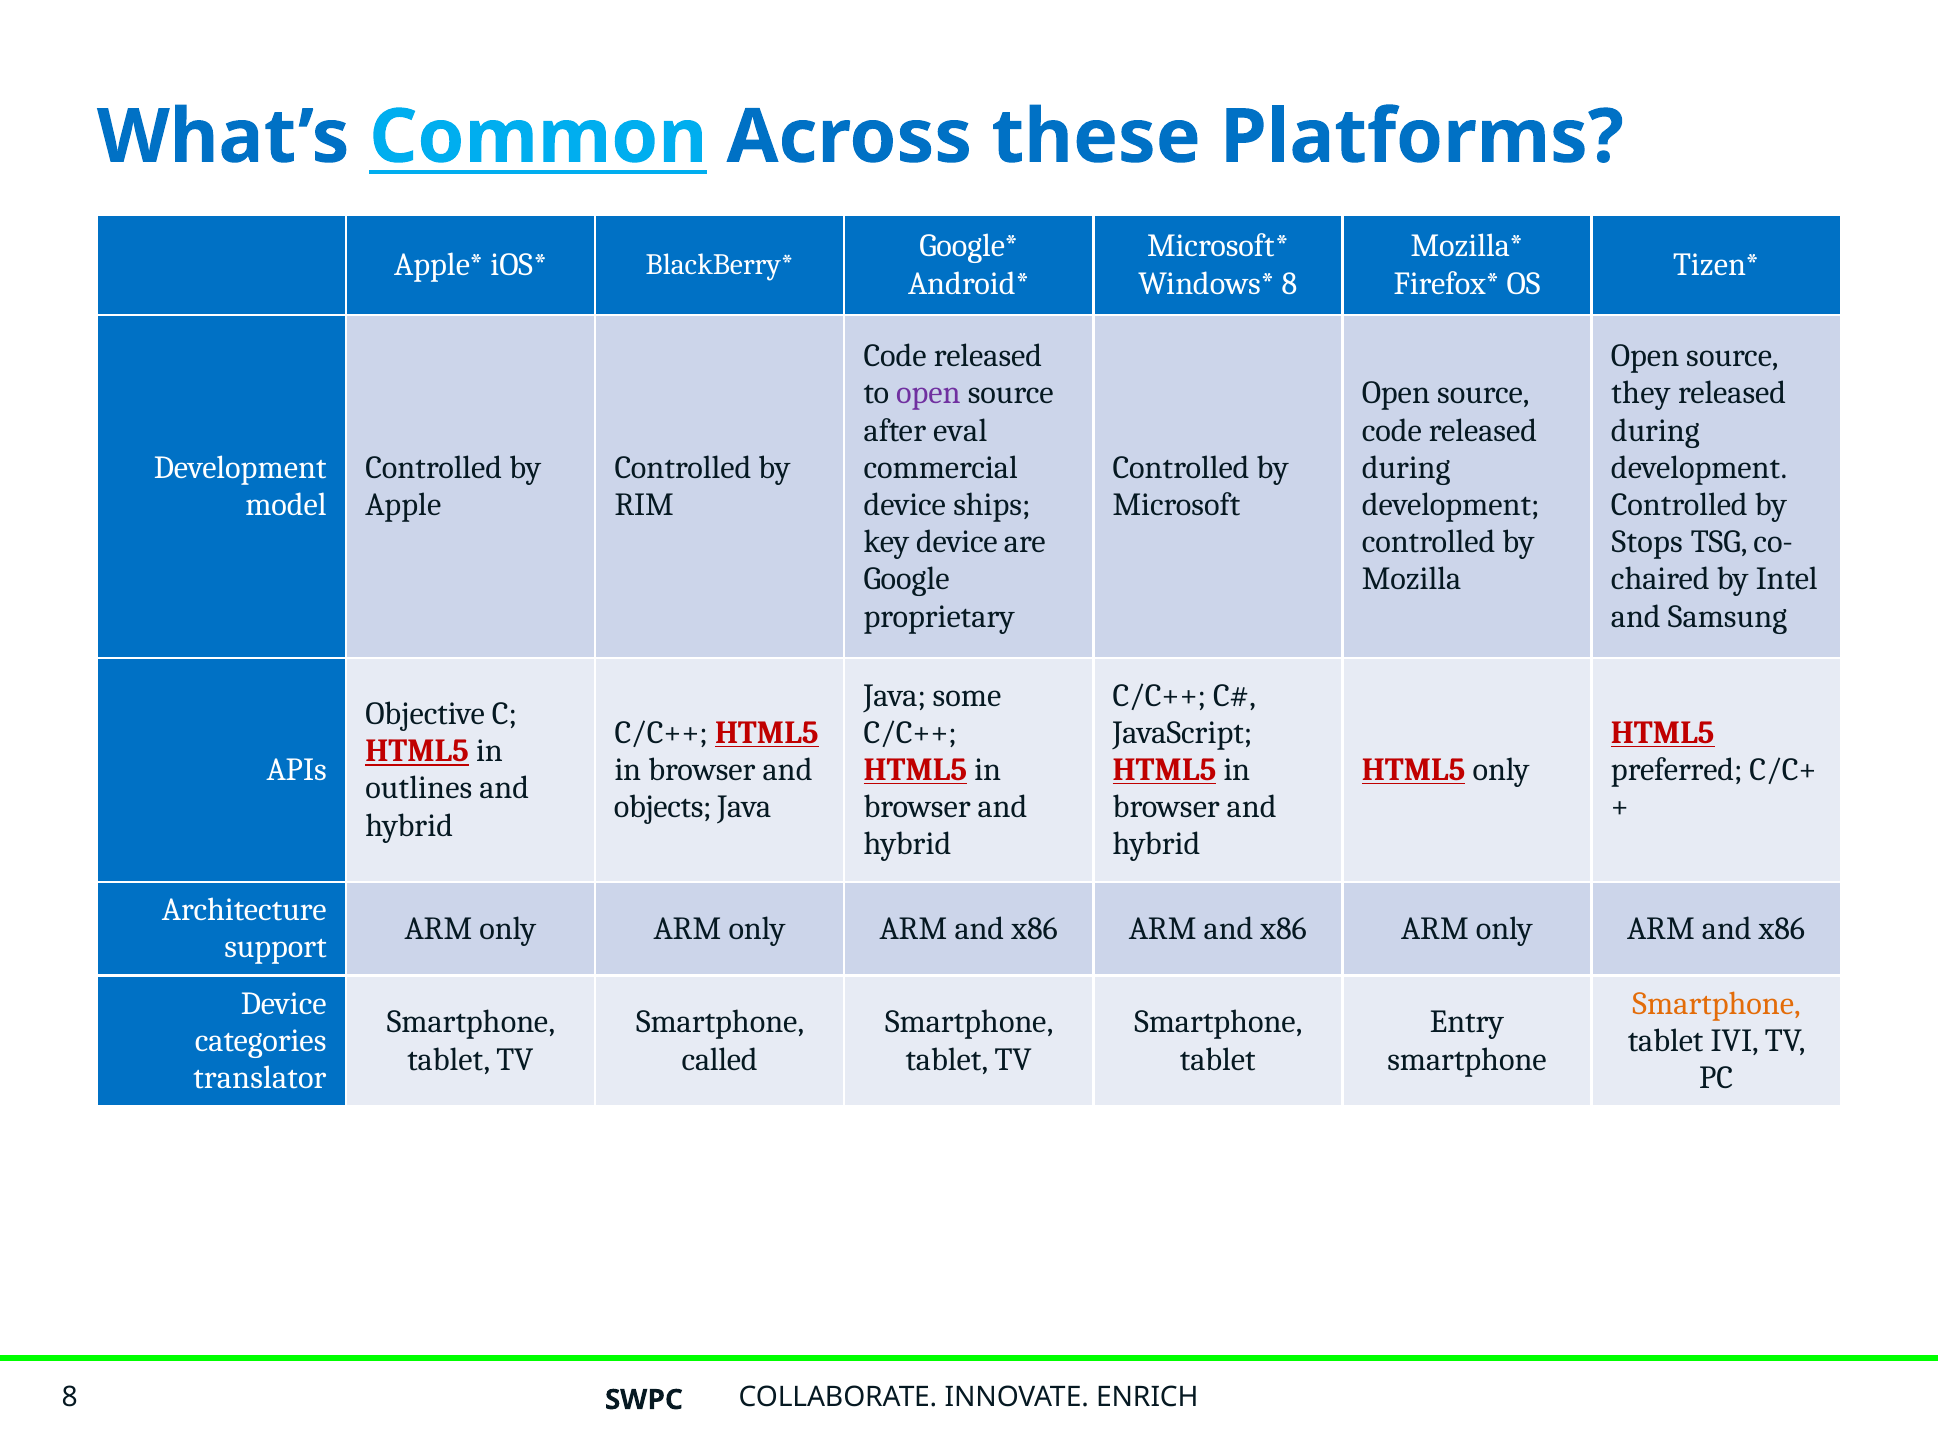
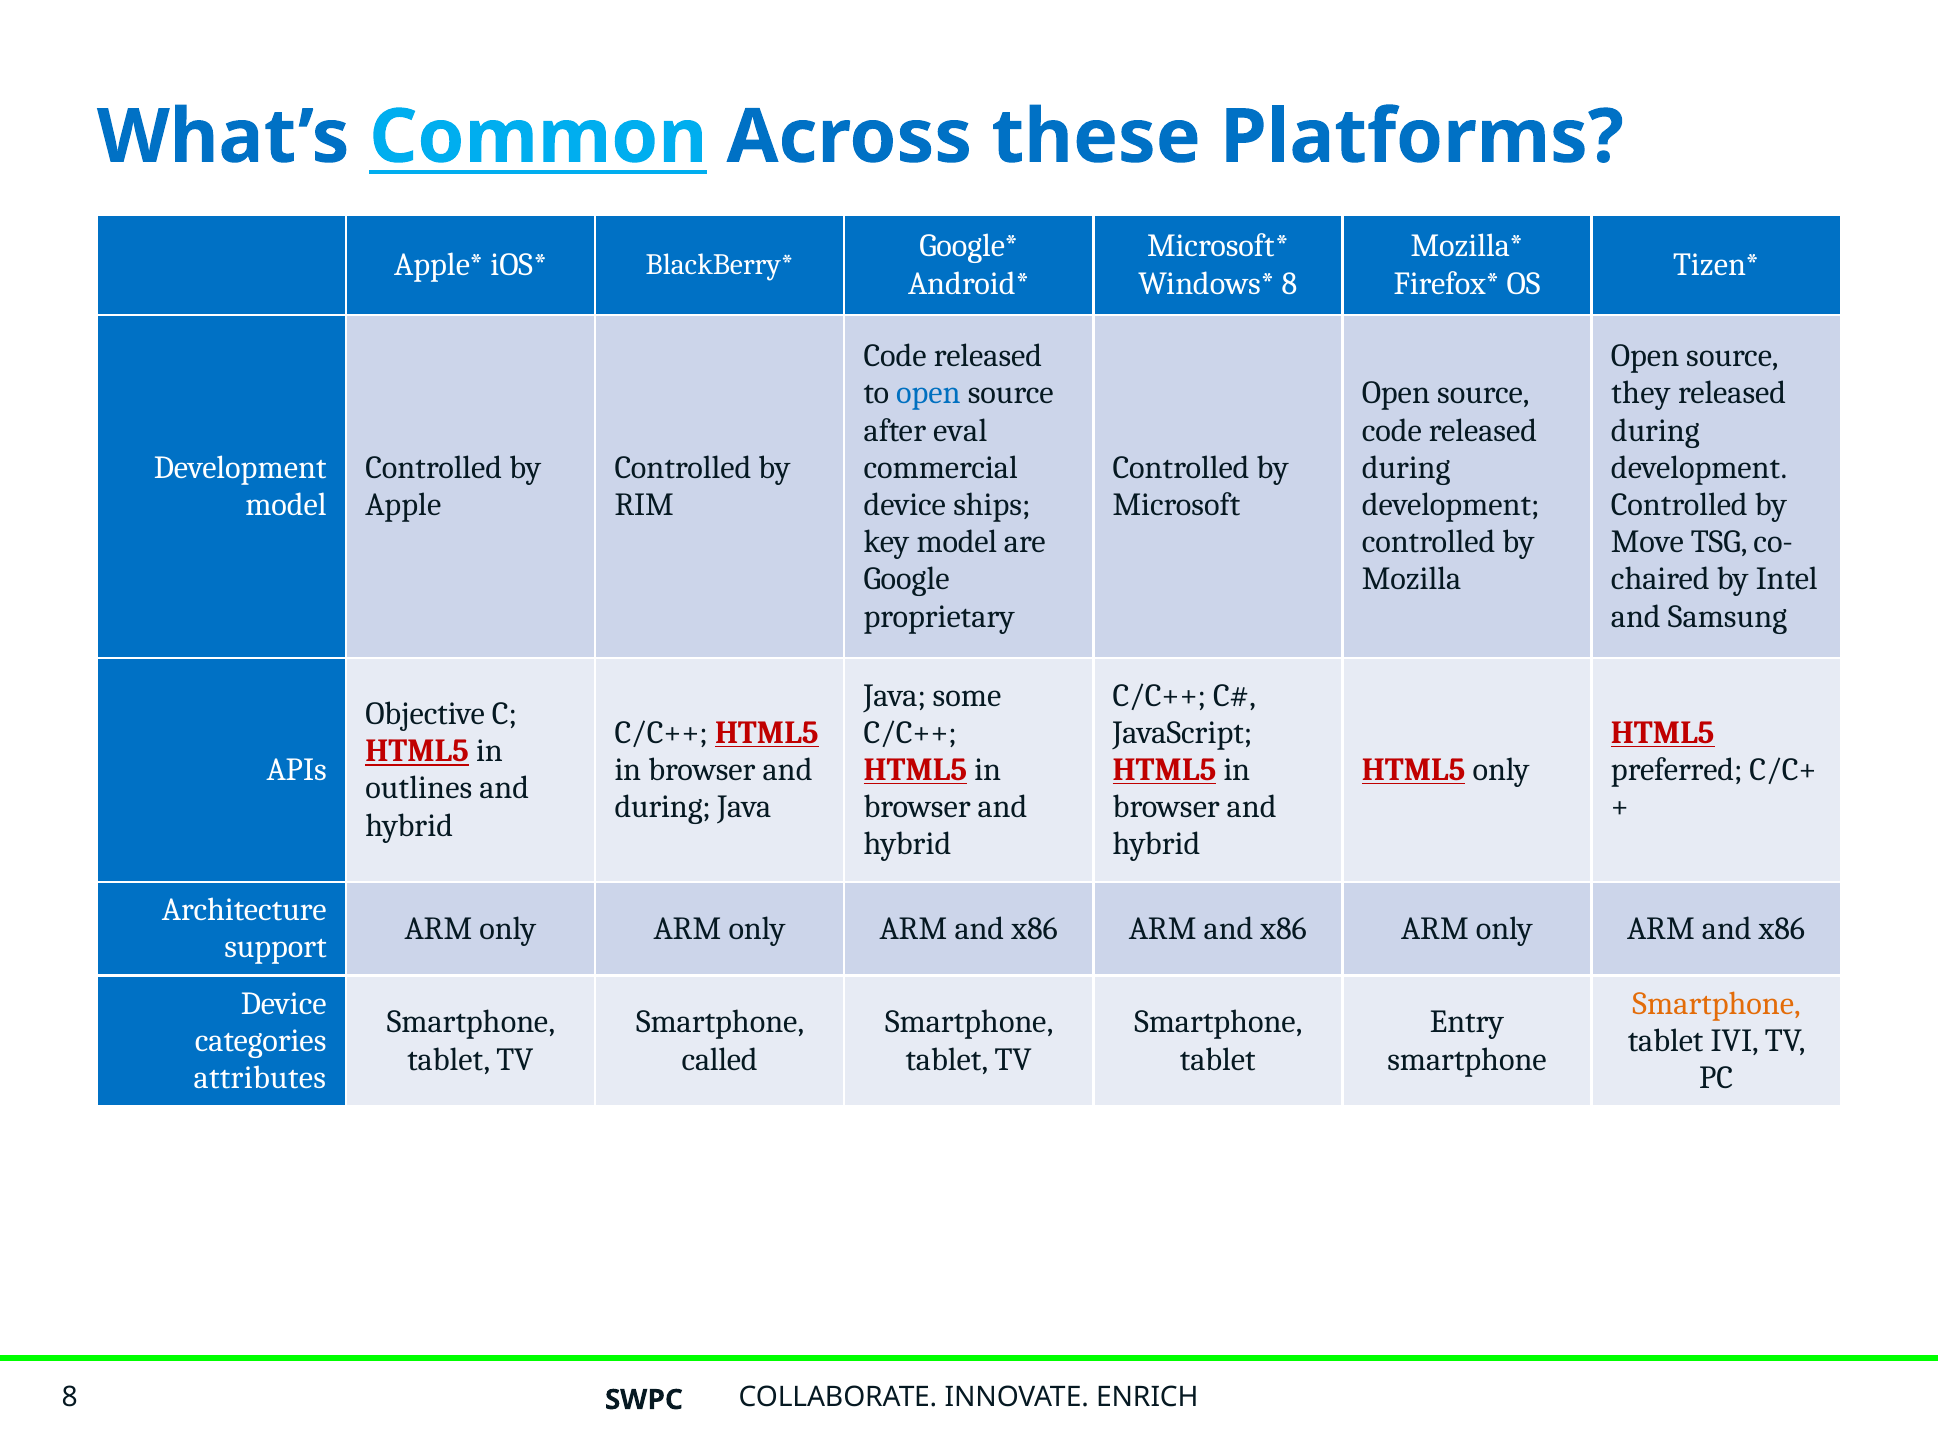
open at (928, 393) colour: purple -> blue
key device: device -> model
Stops: Stops -> Move
objects at (663, 807): objects -> during
translator: translator -> attributes
